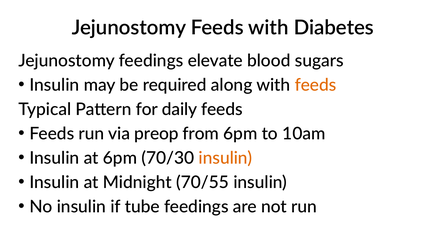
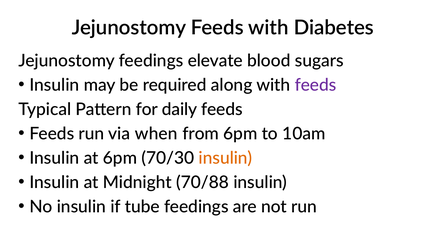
feeds at (315, 85) colour: orange -> purple
preop: preop -> when
70/55: 70/55 -> 70/88
